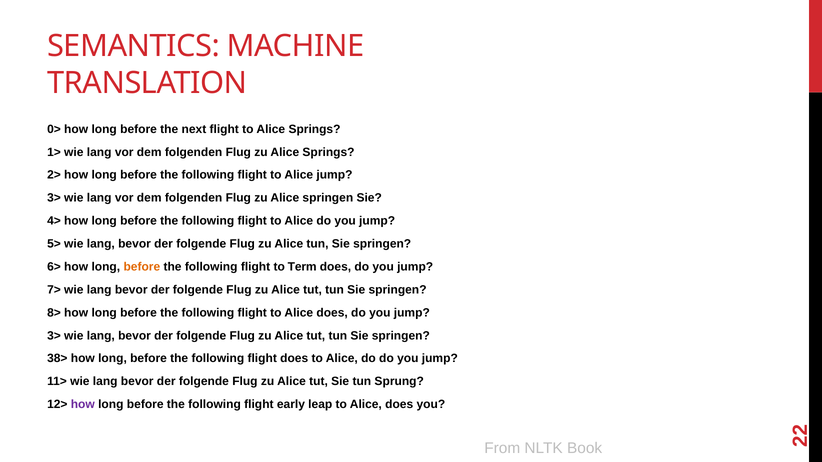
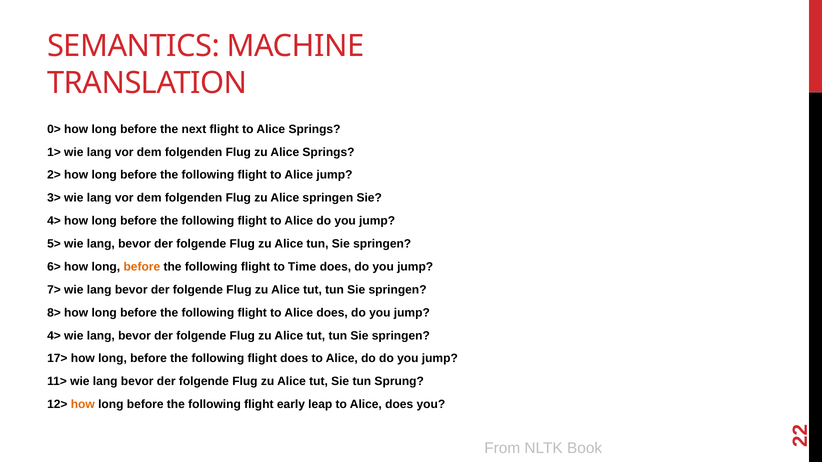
Term: Term -> Time
3> at (54, 336): 3> -> 4>
38>: 38> -> 17>
how at (83, 405) colour: purple -> orange
